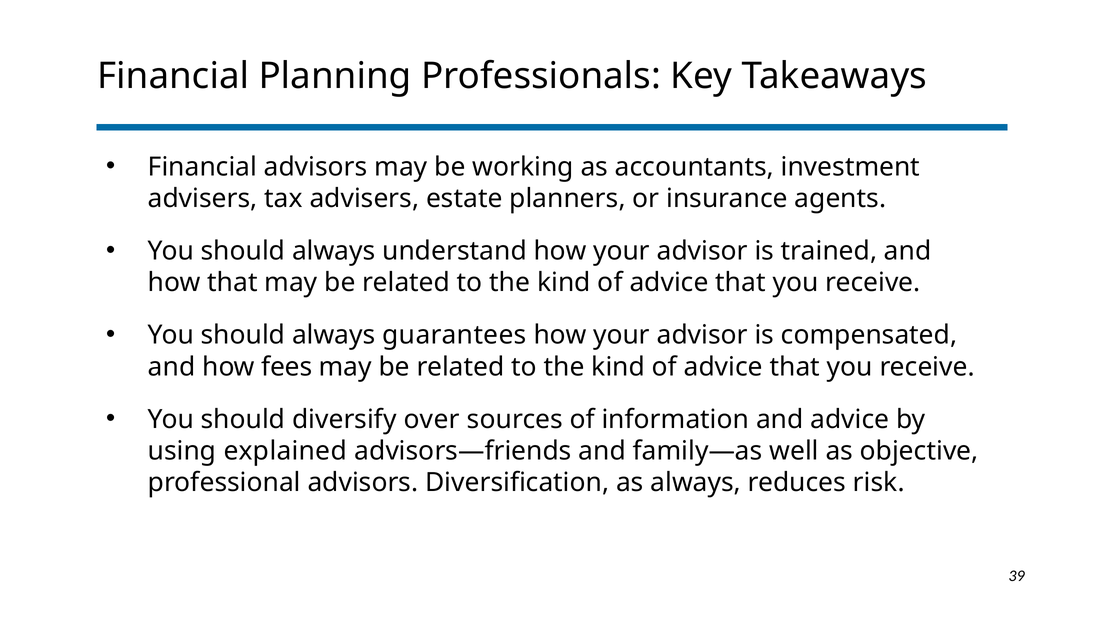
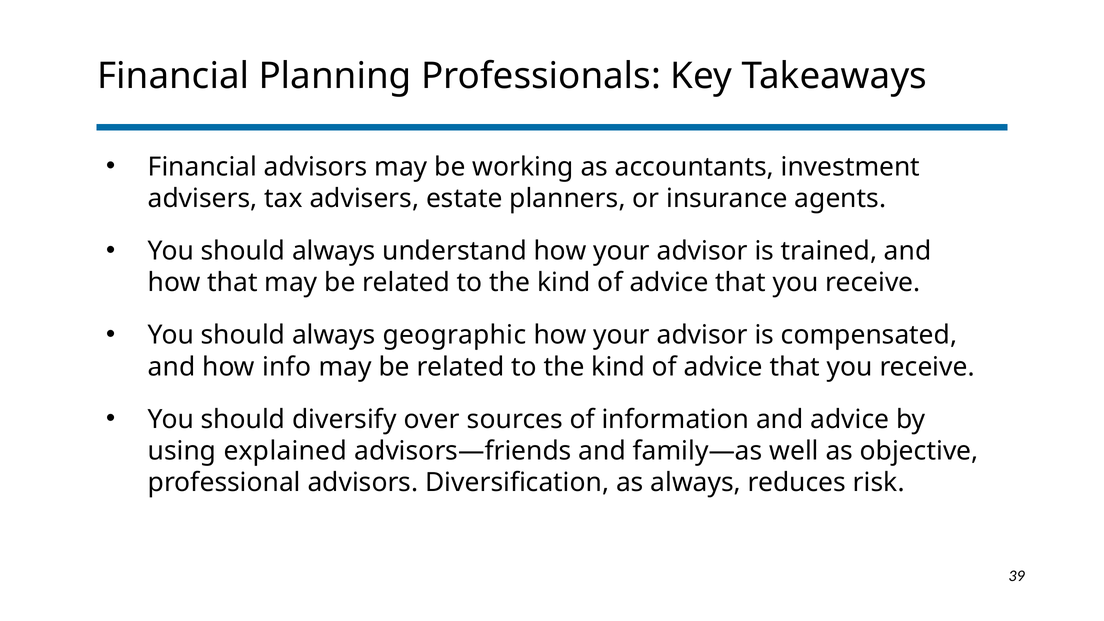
guarantees: guarantees -> geographic
fees: fees -> info
